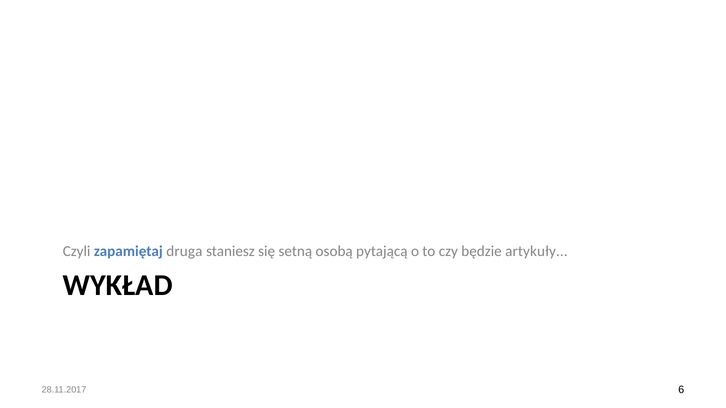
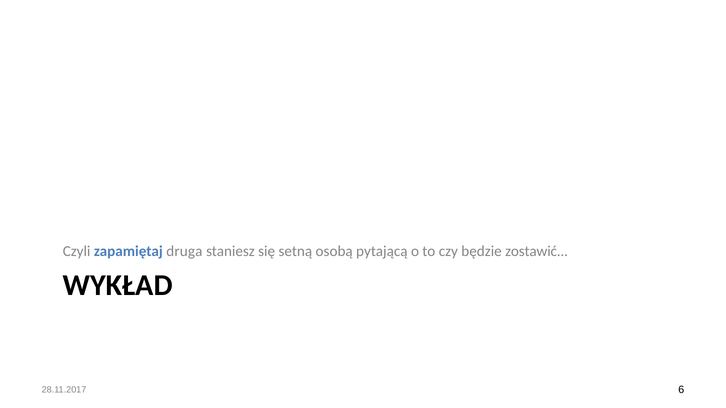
artykuły: artykuły -> zostawić
